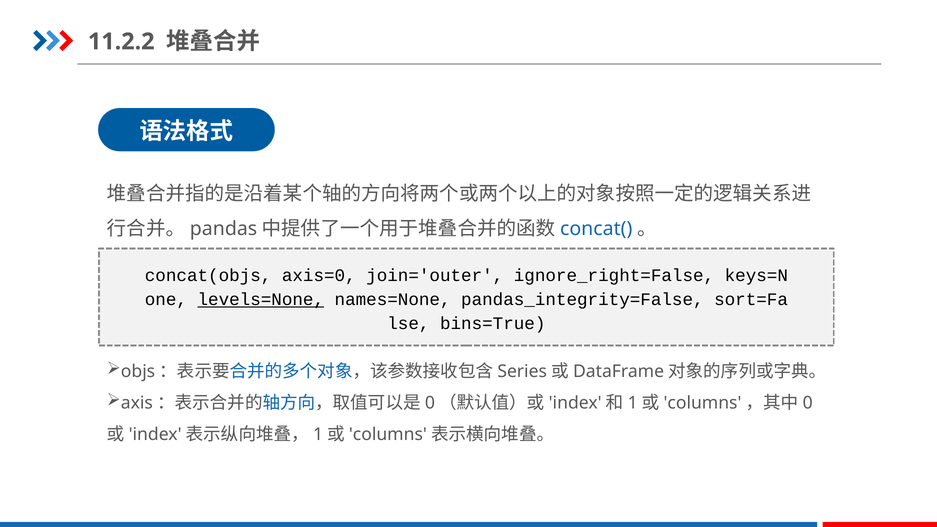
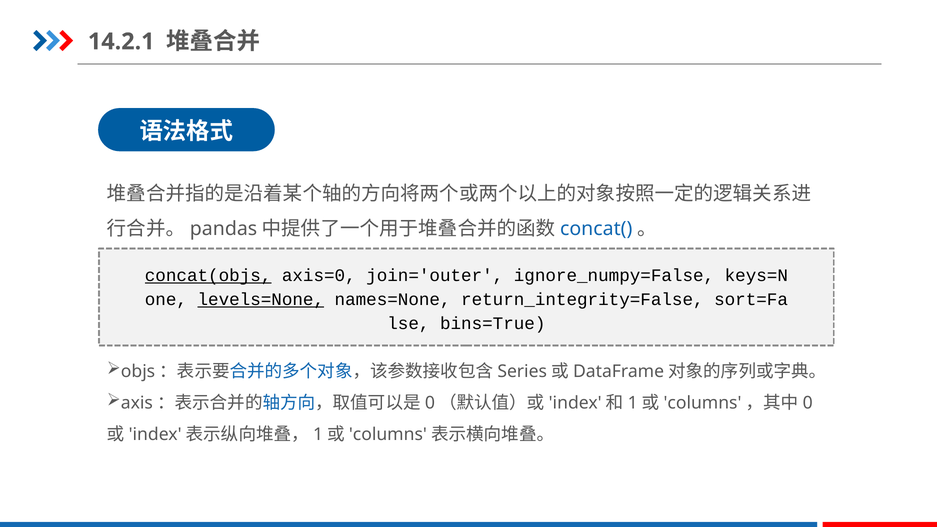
11.2.2: 11.2.2 -> 14.2.1
concat(objs underline: none -> present
ignore_right=False: ignore_right=False -> ignore_numpy=False
pandas_integrity=False: pandas_integrity=False -> return_integrity=False
